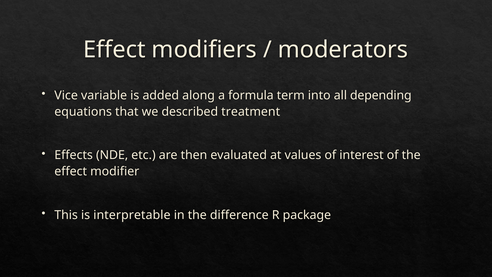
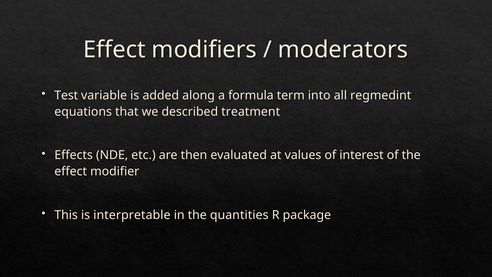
Vice: Vice -> Test
depending: depending -> regmedint
difference: difference -> quantities
